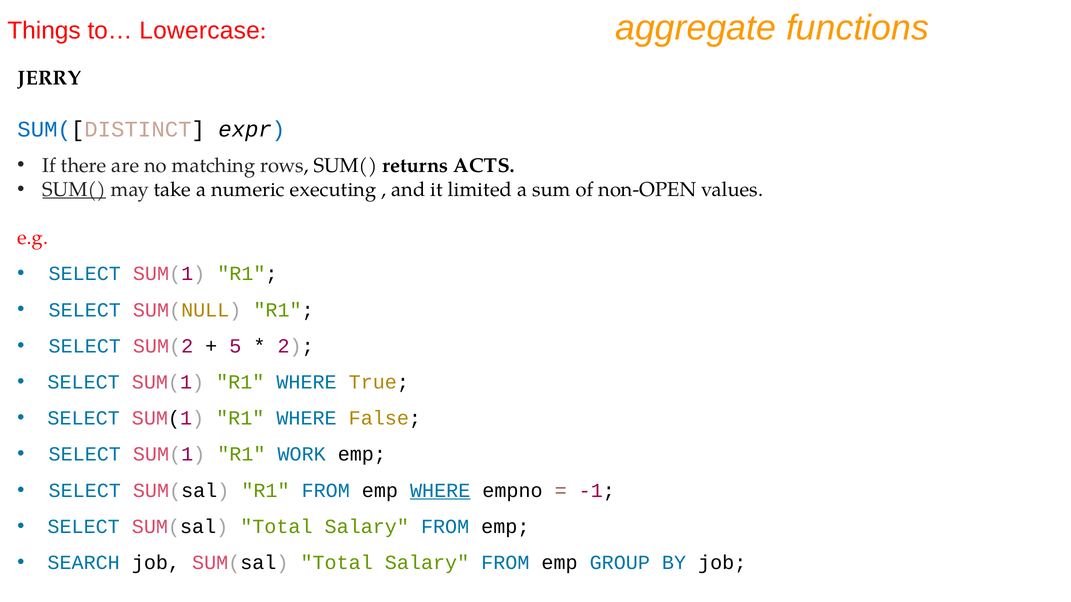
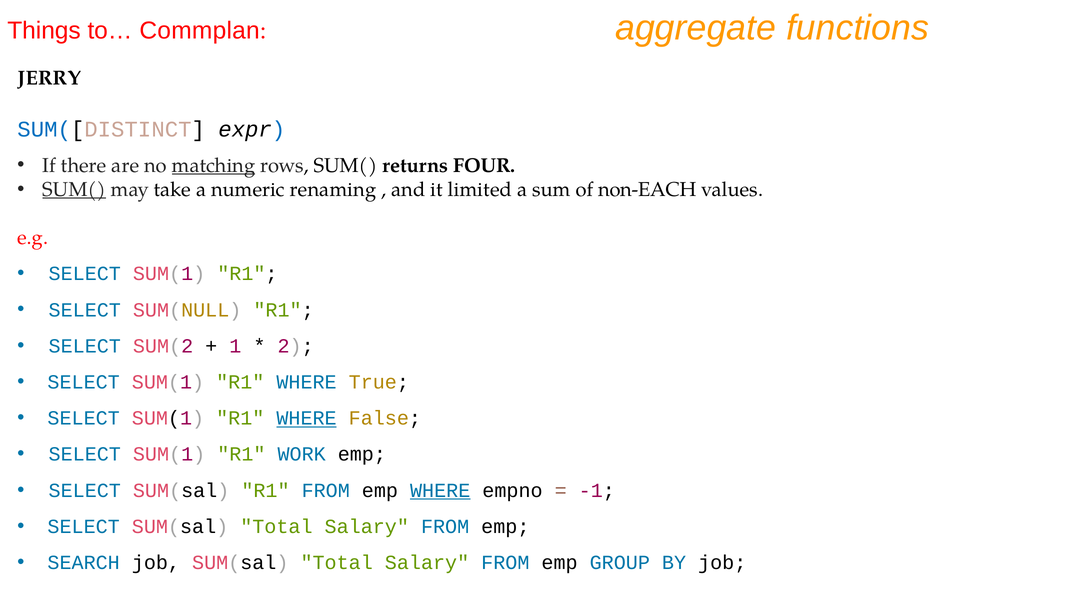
Lowercase: Lowercase -> Commplan
matching underline: none -> present
ACTS: ACTS -> FOUR
executing: executing -> renaming
non-OPEN: non-OPEN -> non-EACH
5: 5 -> 1
WHERE at (307, 419) underline: none -> present
